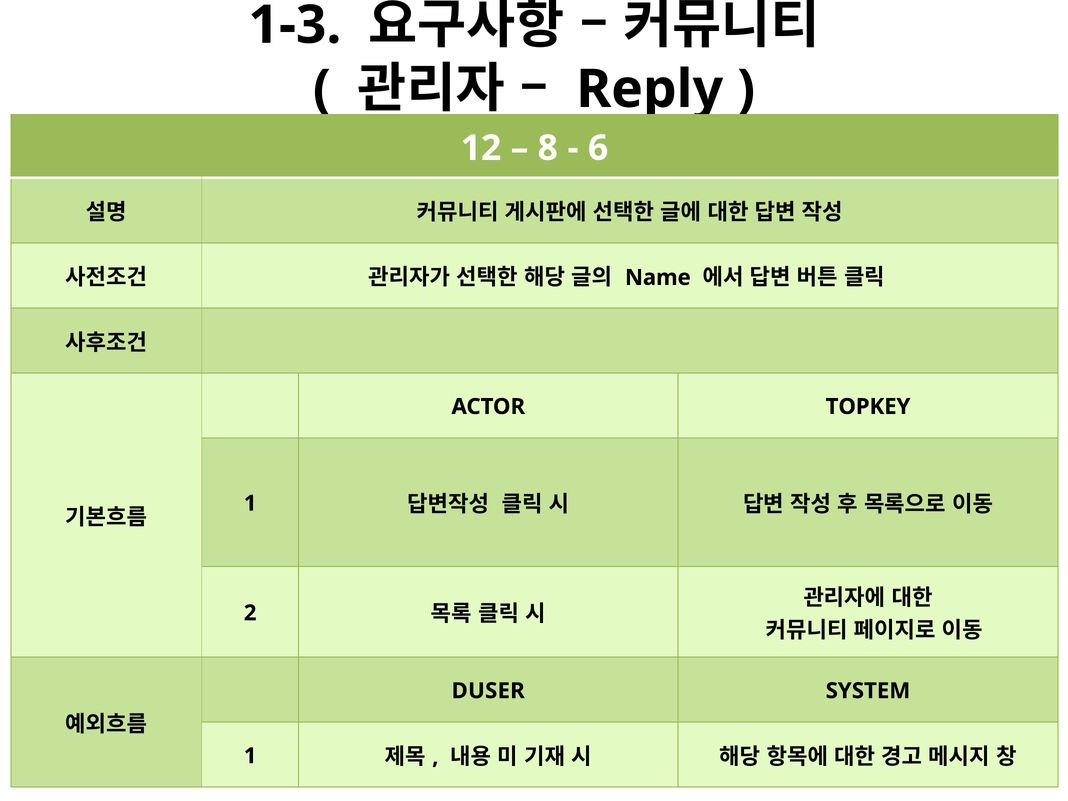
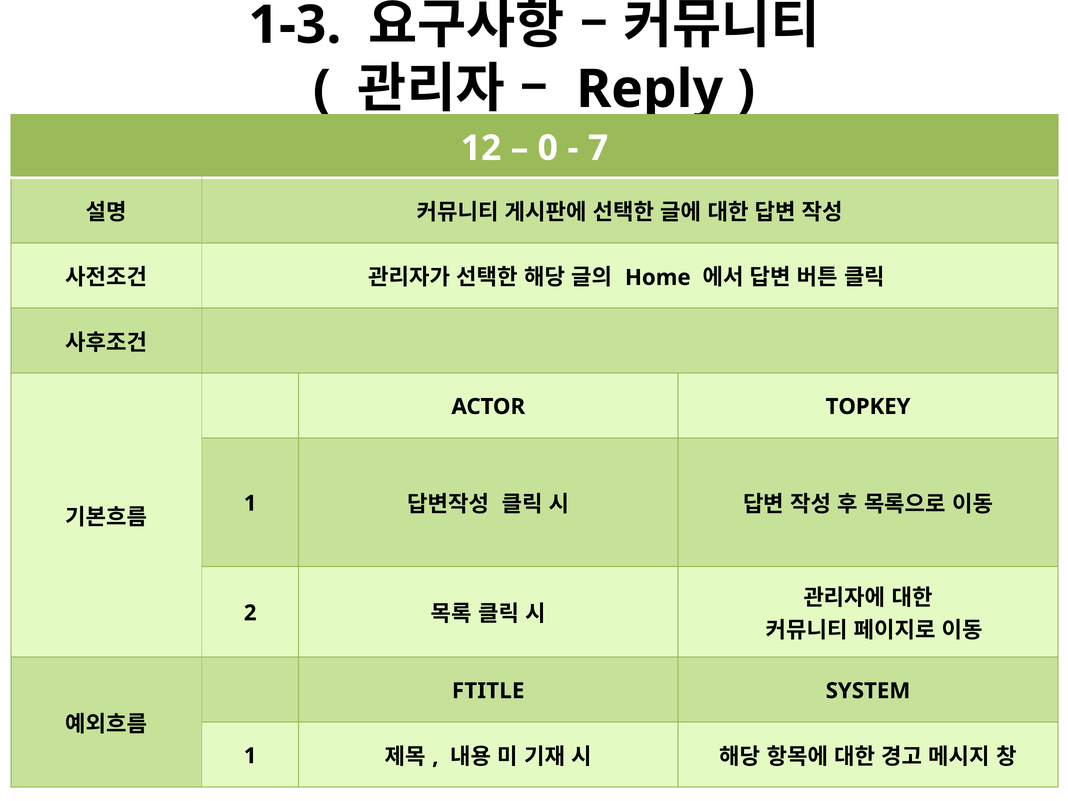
8: 8 -> 0
6: 6 -> 7
Name: Name -> Home
DUSER: DUSER -> FTITLE
